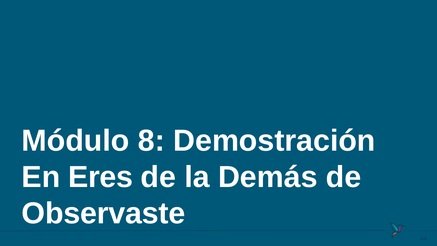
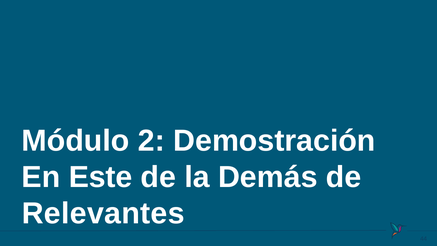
8: 8 -> 2
Eres: Eres -> Este
Observaste: Observaste -> Relevantes
